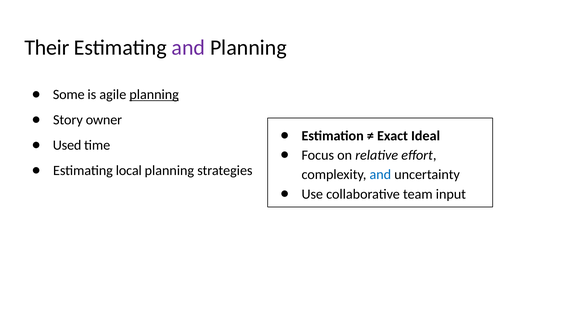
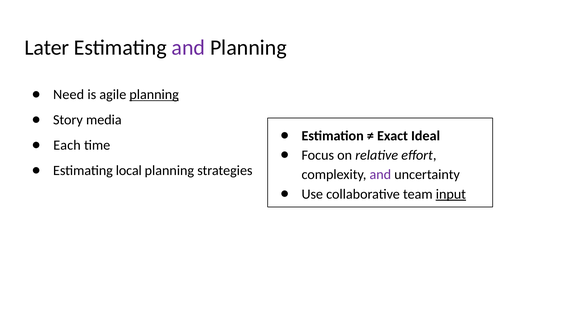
Their: Their -> Later
Some: Some -> Need
owner: owner -> media
Used: Used -> Each
and at (380, 175) colour: blue -> purple
input underline: none -> present
